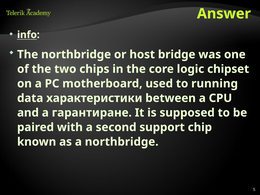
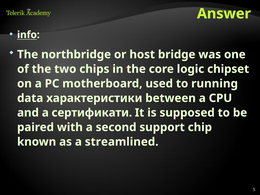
гарантиране: гарантиране -> сертификати
a northbridge: northbridge -> streamlined
